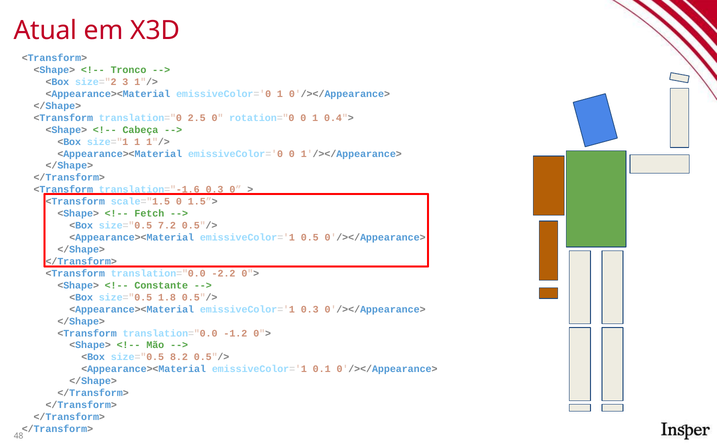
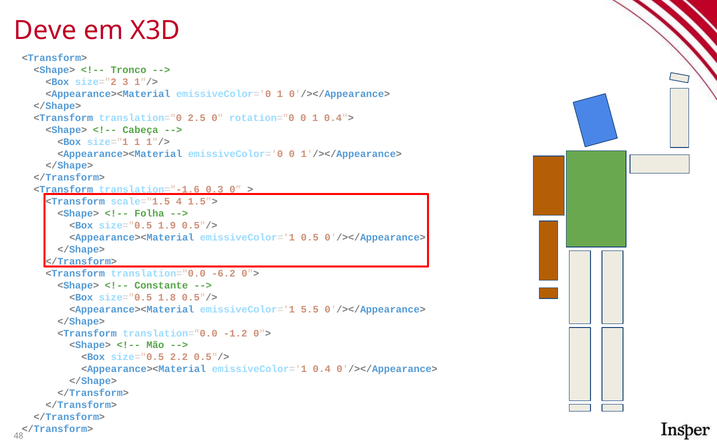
Atual: Atual -> Deve
scale="1.5 0: 0 -> 4
Fetch: Fetch -> Folha
7.2: 7.2 -> 1.9
-2.2: -2.2 -> -6.2
emissiveColor='1 0.3: 0.3 -> 5.5
8.2: 8.2 -> 2.2
0.1: 0.1 -> 0.4
